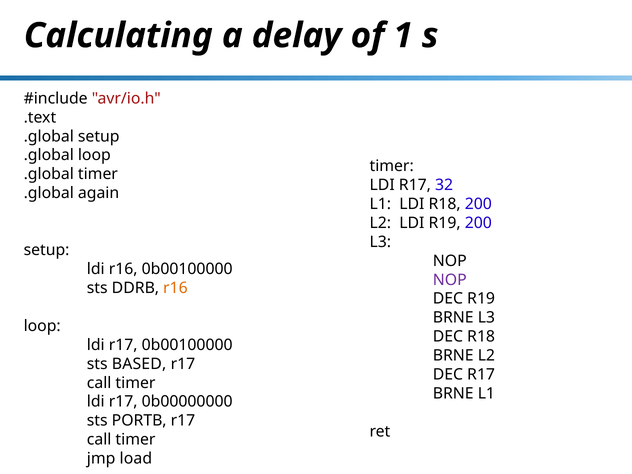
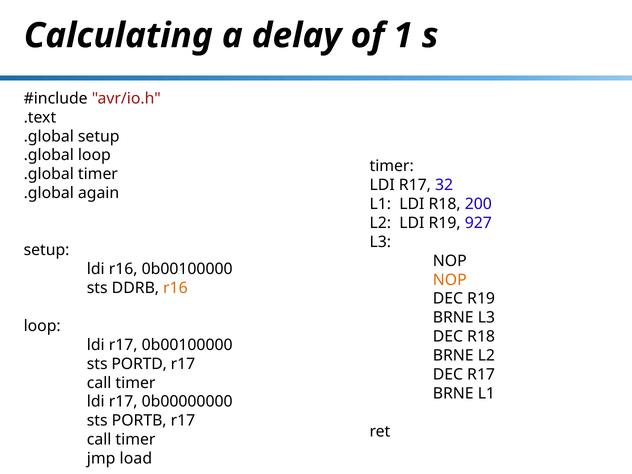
R19 200: 200 -> 927
NOP at (450, 280) colour: purple -> orange
BASED: BASED -> PORTD
